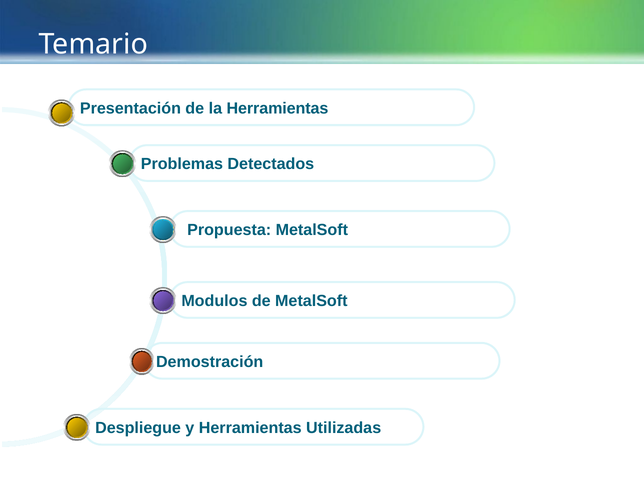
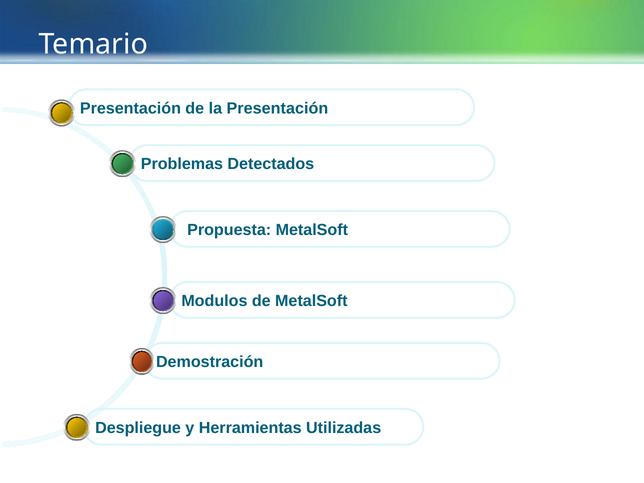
la Herramientas: Herramientas -> Presentación
